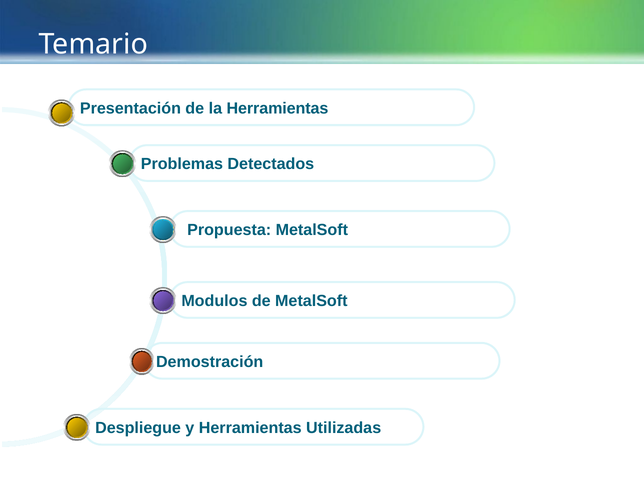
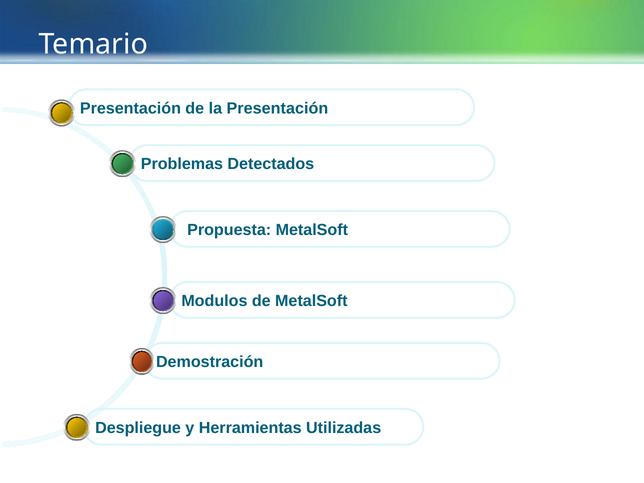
la Herramientas: Herramientas -> Presentación
